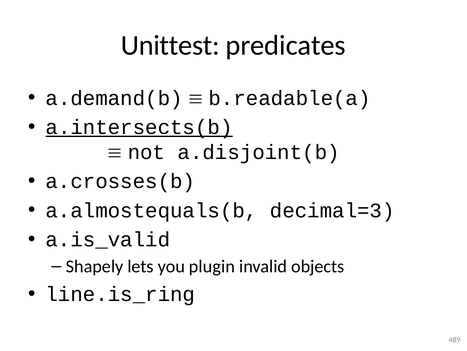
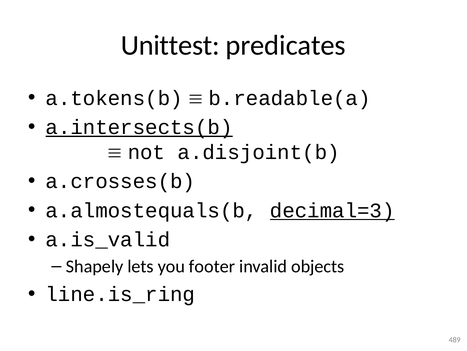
a.demand(b: a.demand(b -> a.tokens(b
decimal=3 underline: none -> present
plugin: plugin -> footer
